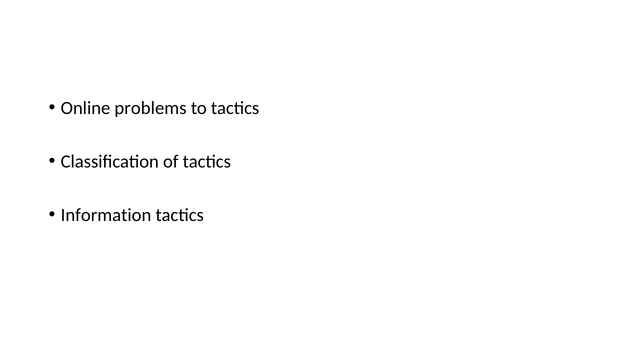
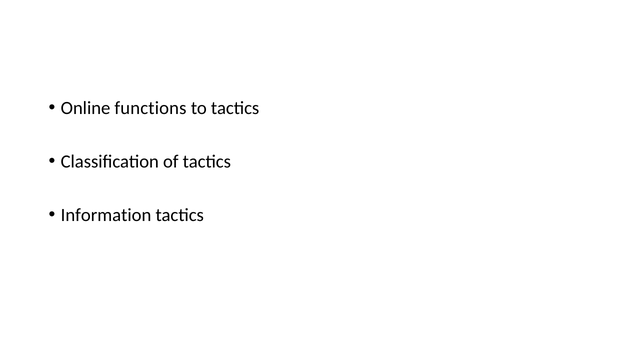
problems: problems -> functions
